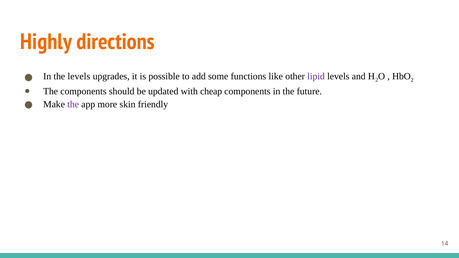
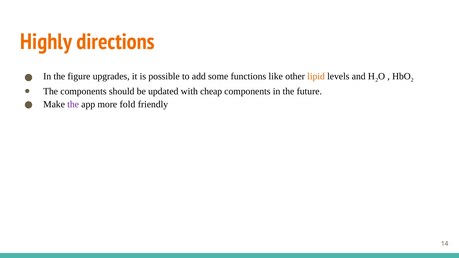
the levels: levels -> figure
lipid colour: purple -> orange
skin: skin -> fold
